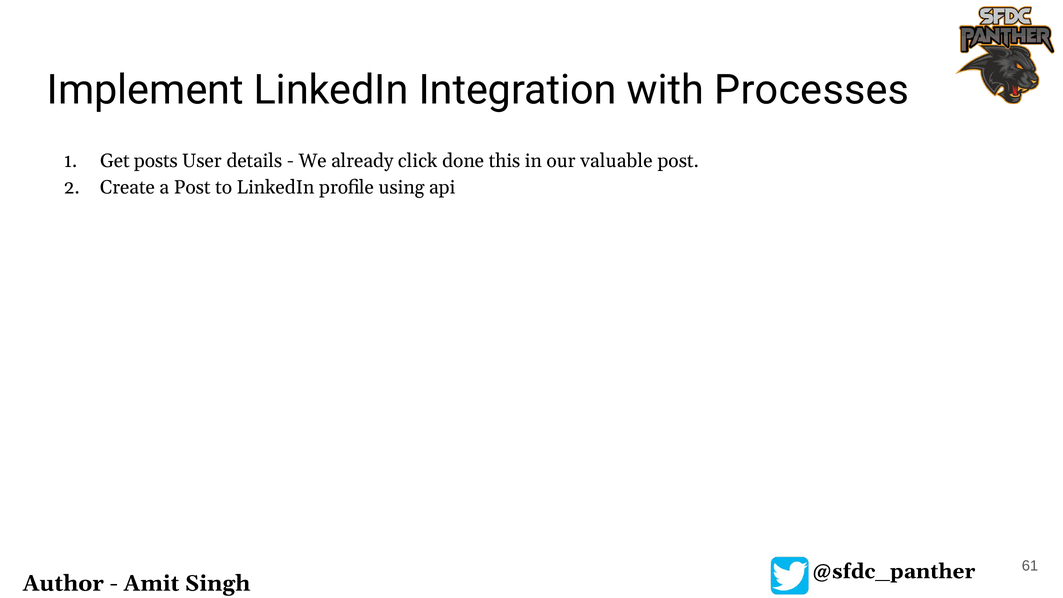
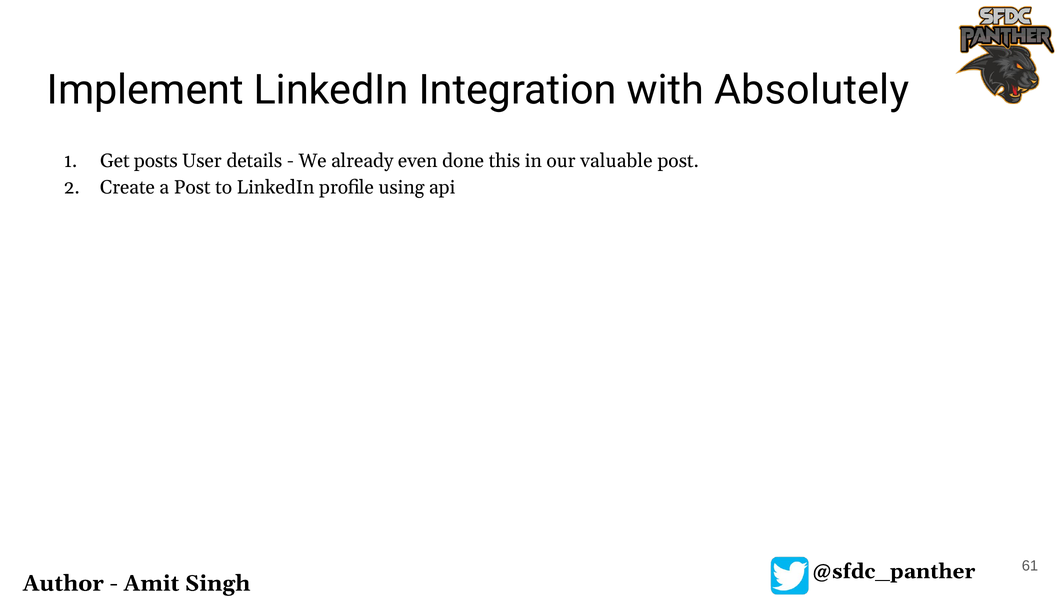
Processes: Processes -> Absolutely
click: click -> even
